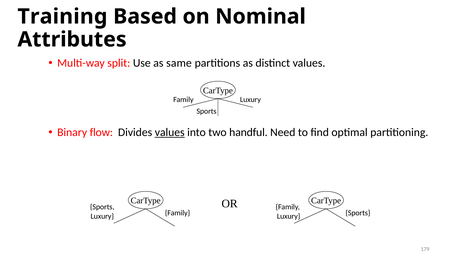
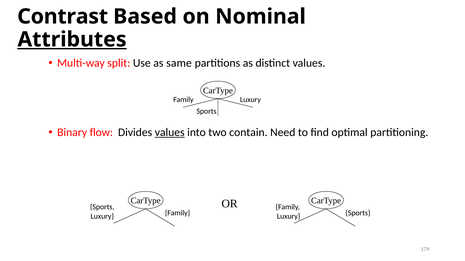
Training: Training -> Contrast
Attributes underline: none -> present
handful: handful -> contain
